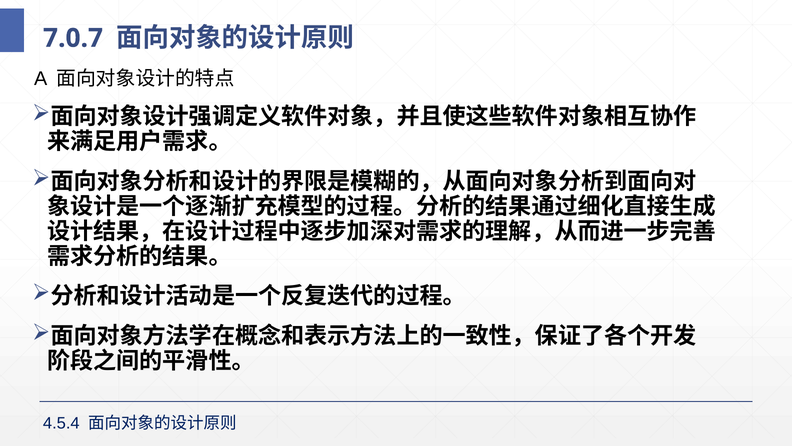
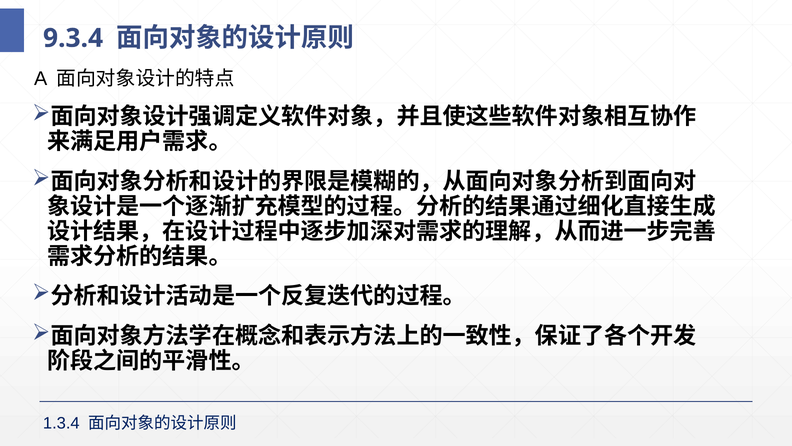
7.0.7: 7.0.7 -> 9.3.4
4.5.4: 4.5.4 -> 1.3.4
